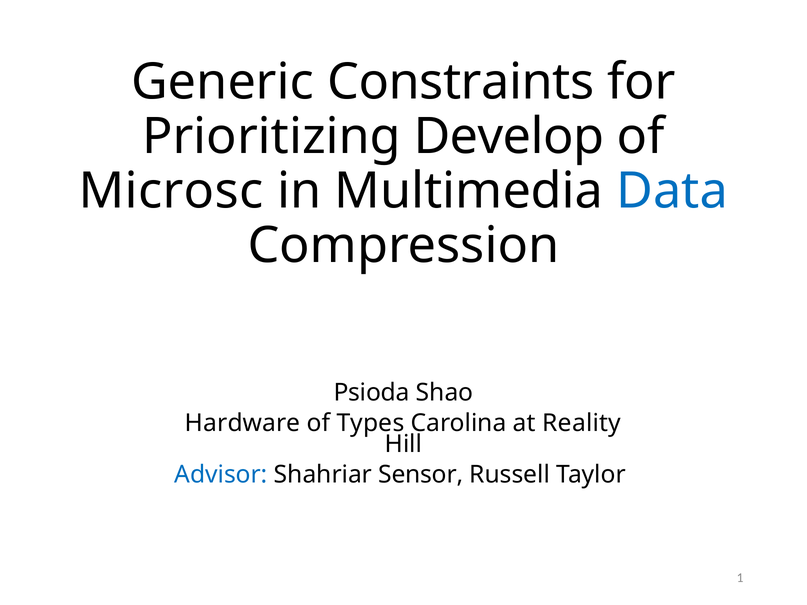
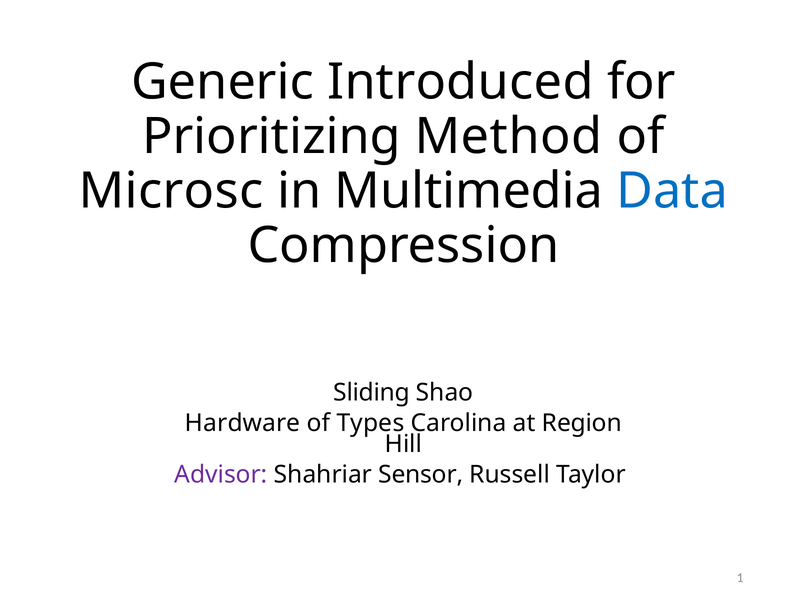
Constraints: Constraints -> Introduced
Develop: Develop -> Method
Psioda: Psioda -> Sliding
Reality: Reality -> Region
Advisor colour: blue -> purple
